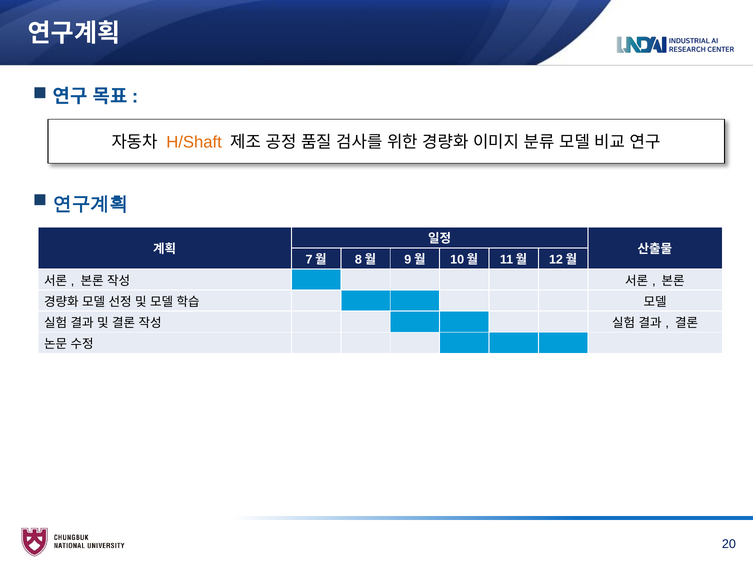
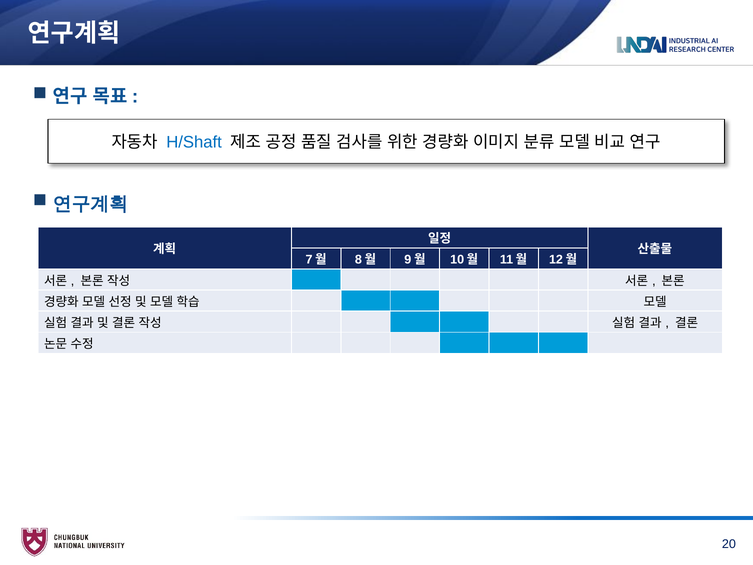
H/Shaft colour: orange -> blue
